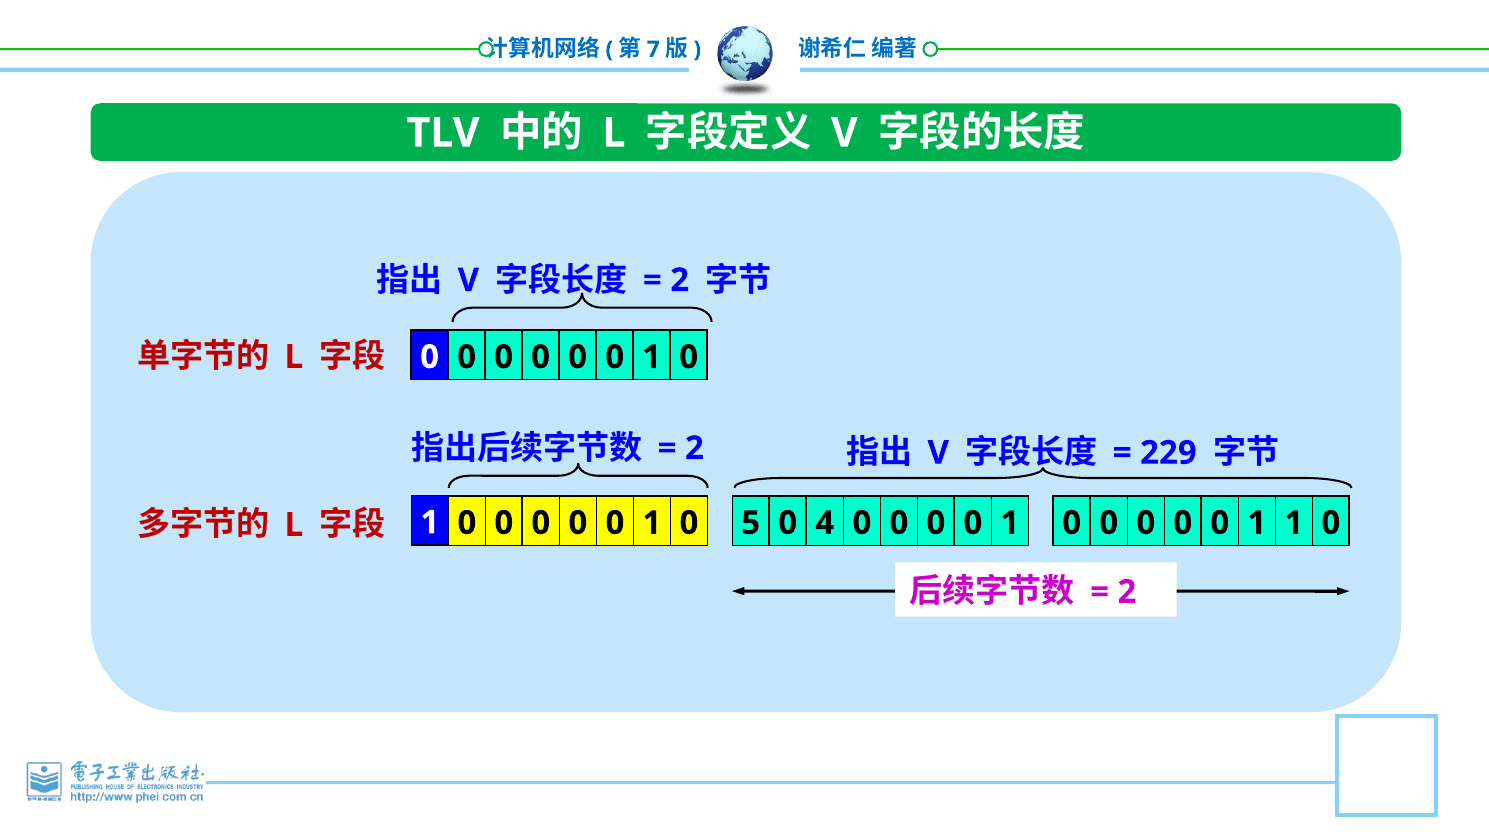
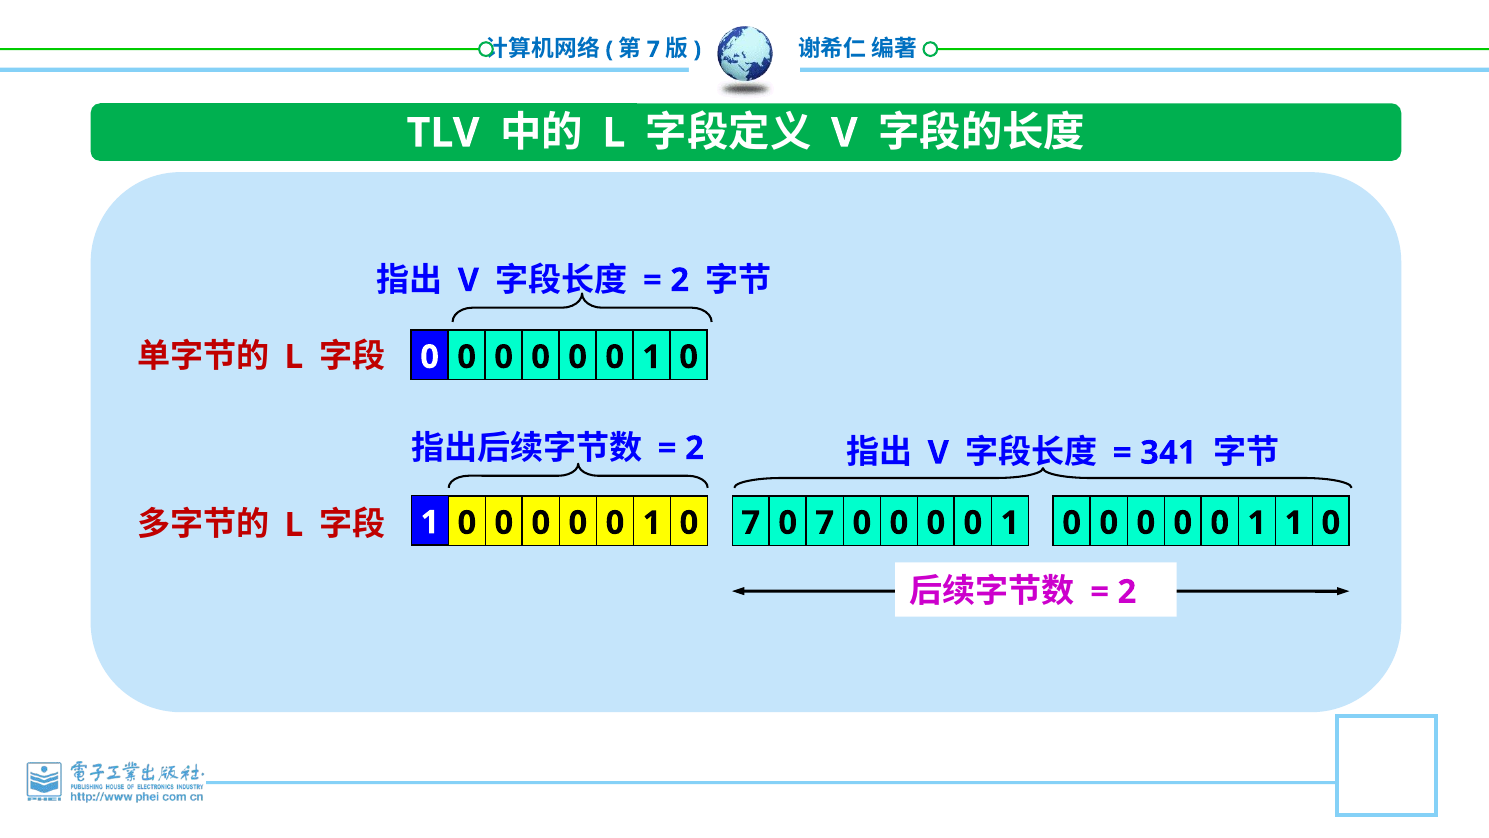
229: 229 -> 341
1 0 5: 5 -> 7
4 at (825, 523): 4 -> 7
